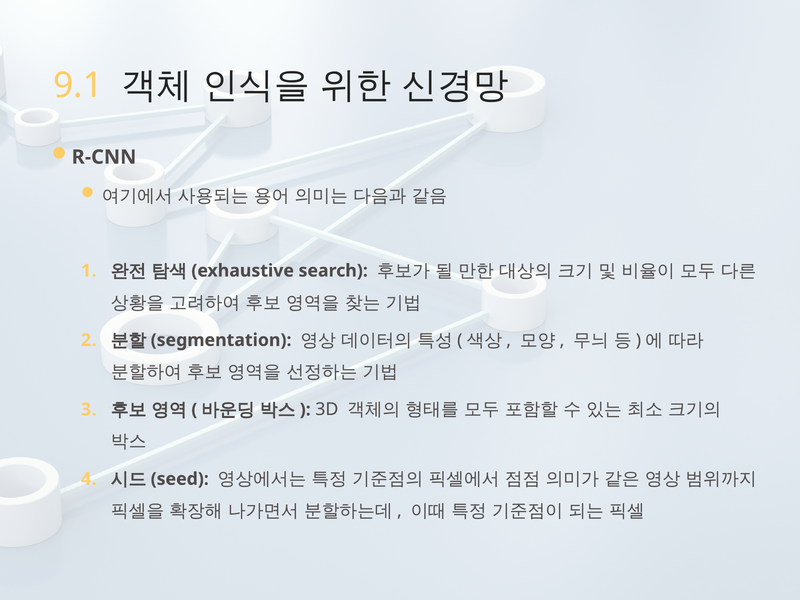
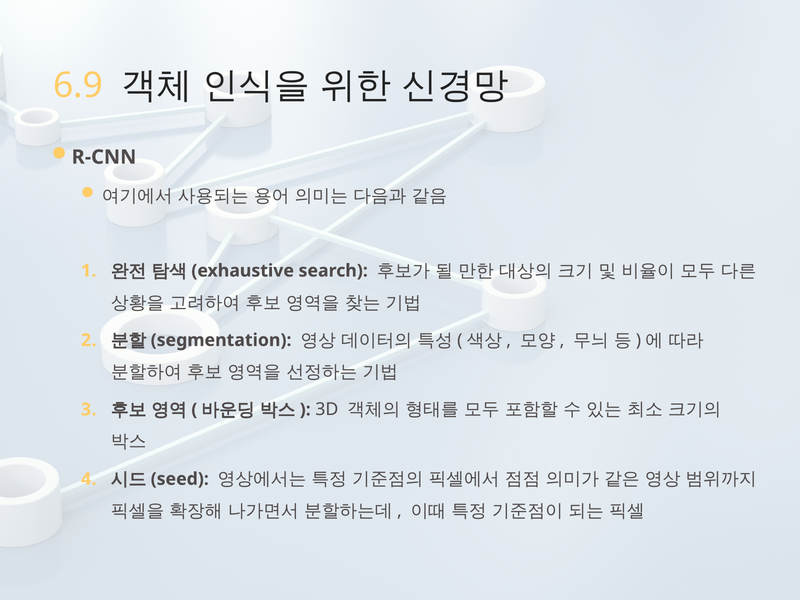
9.1: 9.1 -> 6.9
